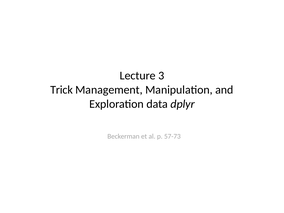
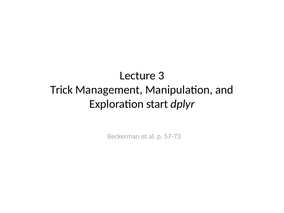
data: data -> start
